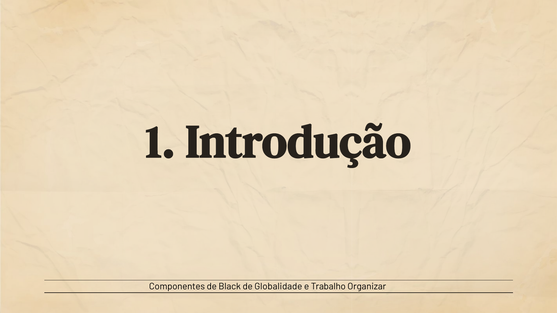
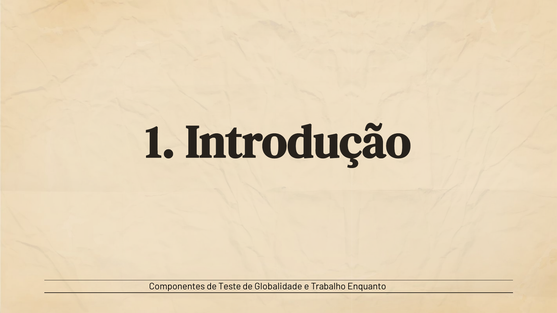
Black: Black -> Teste
Organizar: Organizar -> Enquanto
